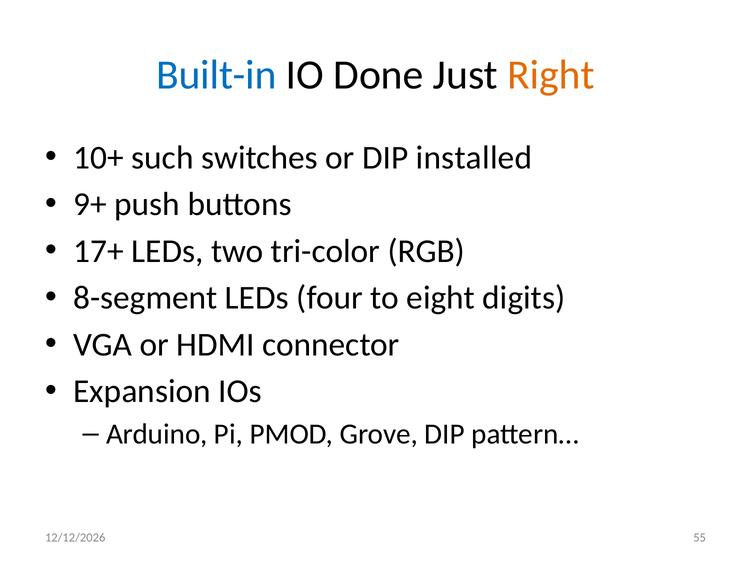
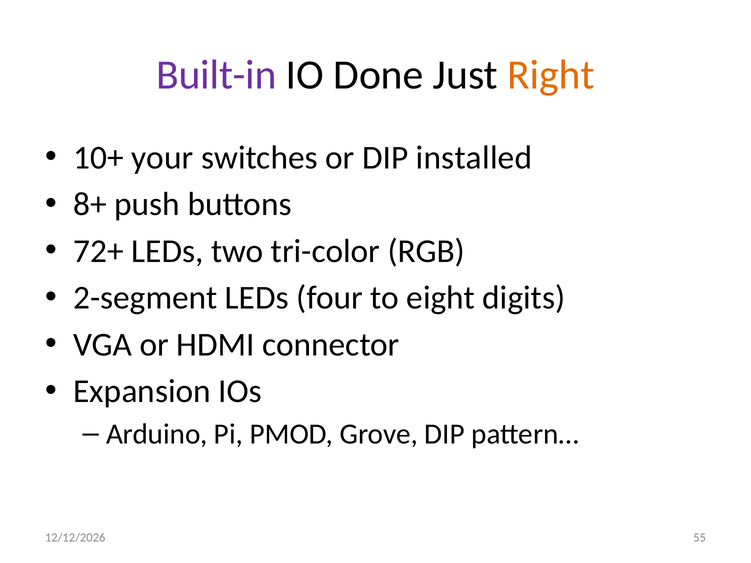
Built-in colour: blue -> purple
such: such -> your
9+: 9+ -> 8+
17+: 17+ -> 72+
8-segment: 8-segment -> 2-segment
